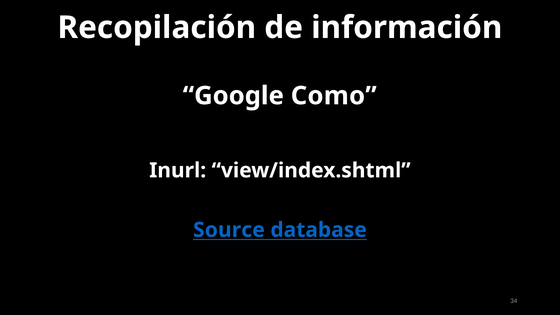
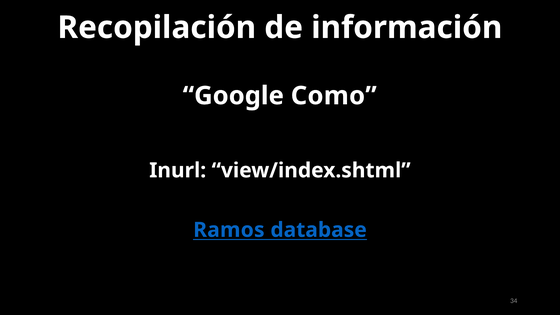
Source: Source -> Ramos
